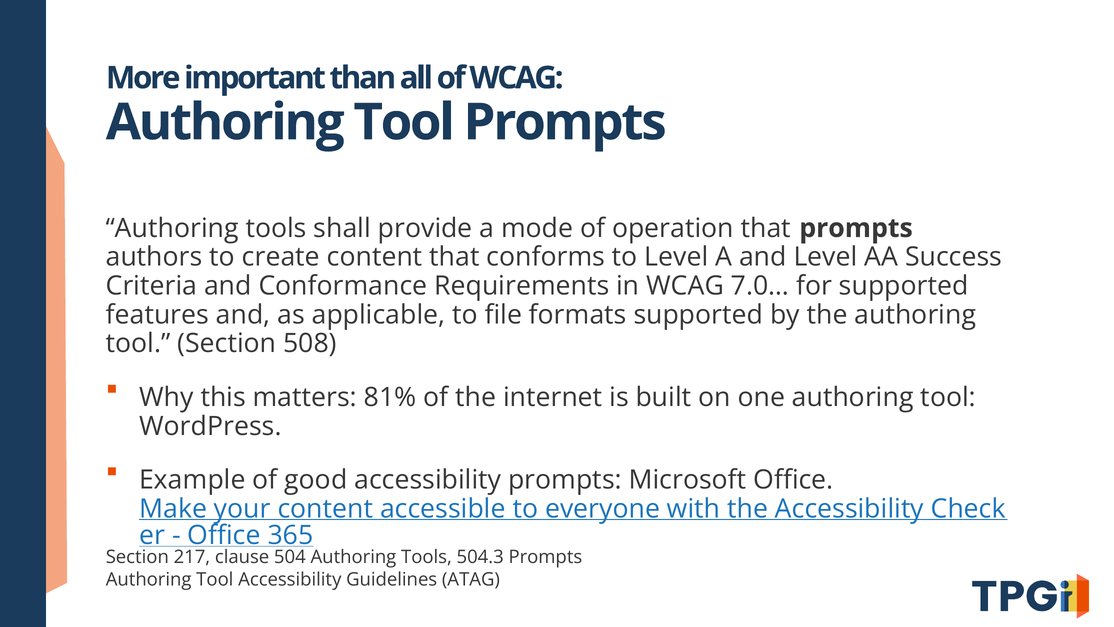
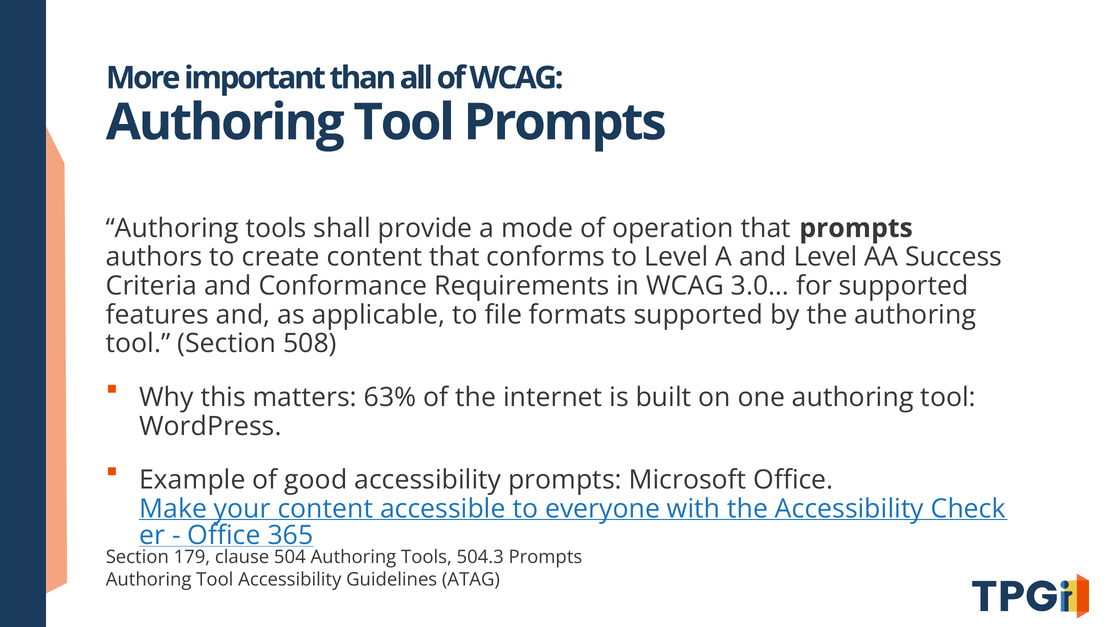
7.0…: 7.0… -> 3.0…
81%: 81% -> 63%
217: 217 -> 179
